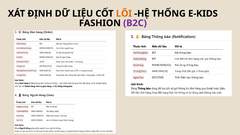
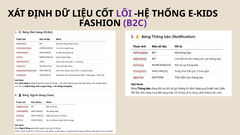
LÕI colour: orange -> purple
